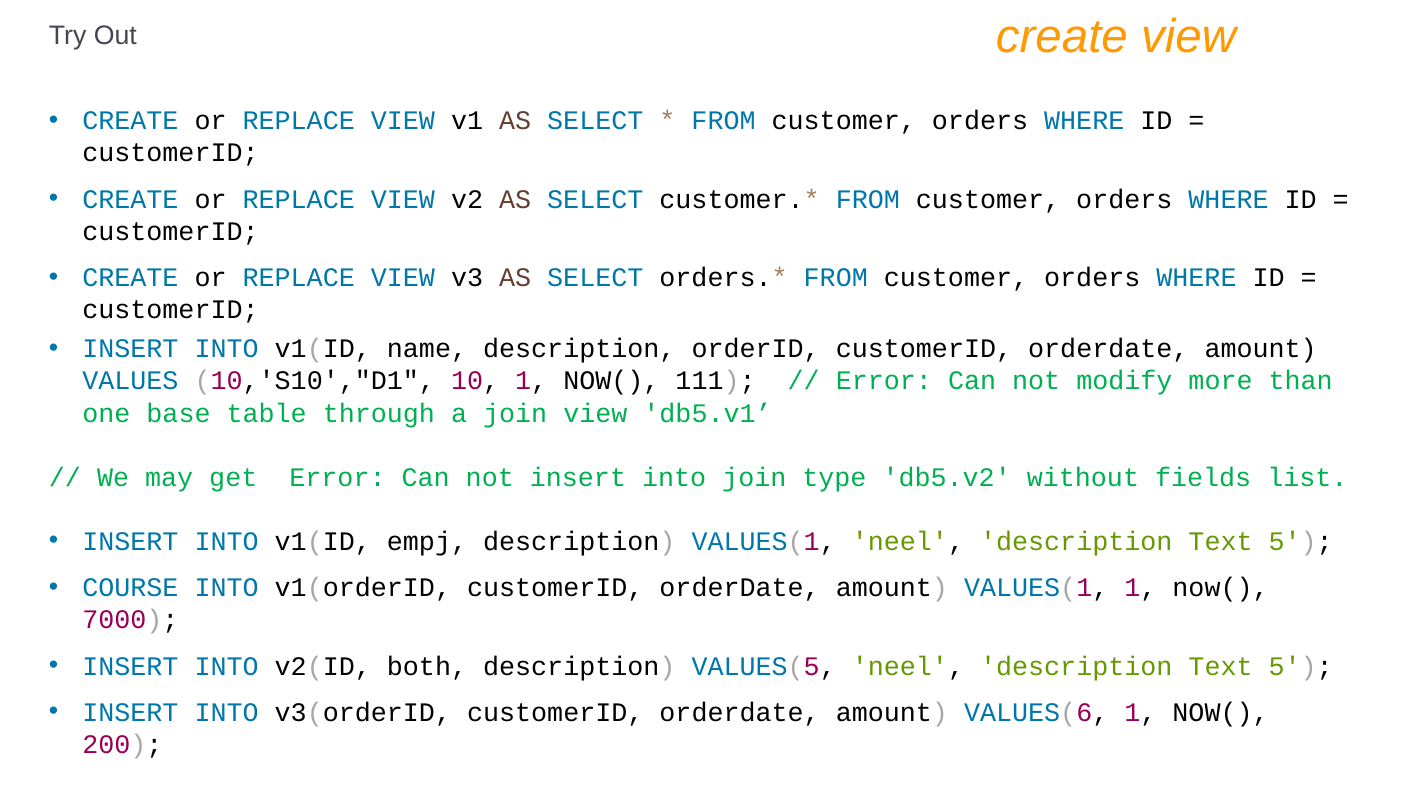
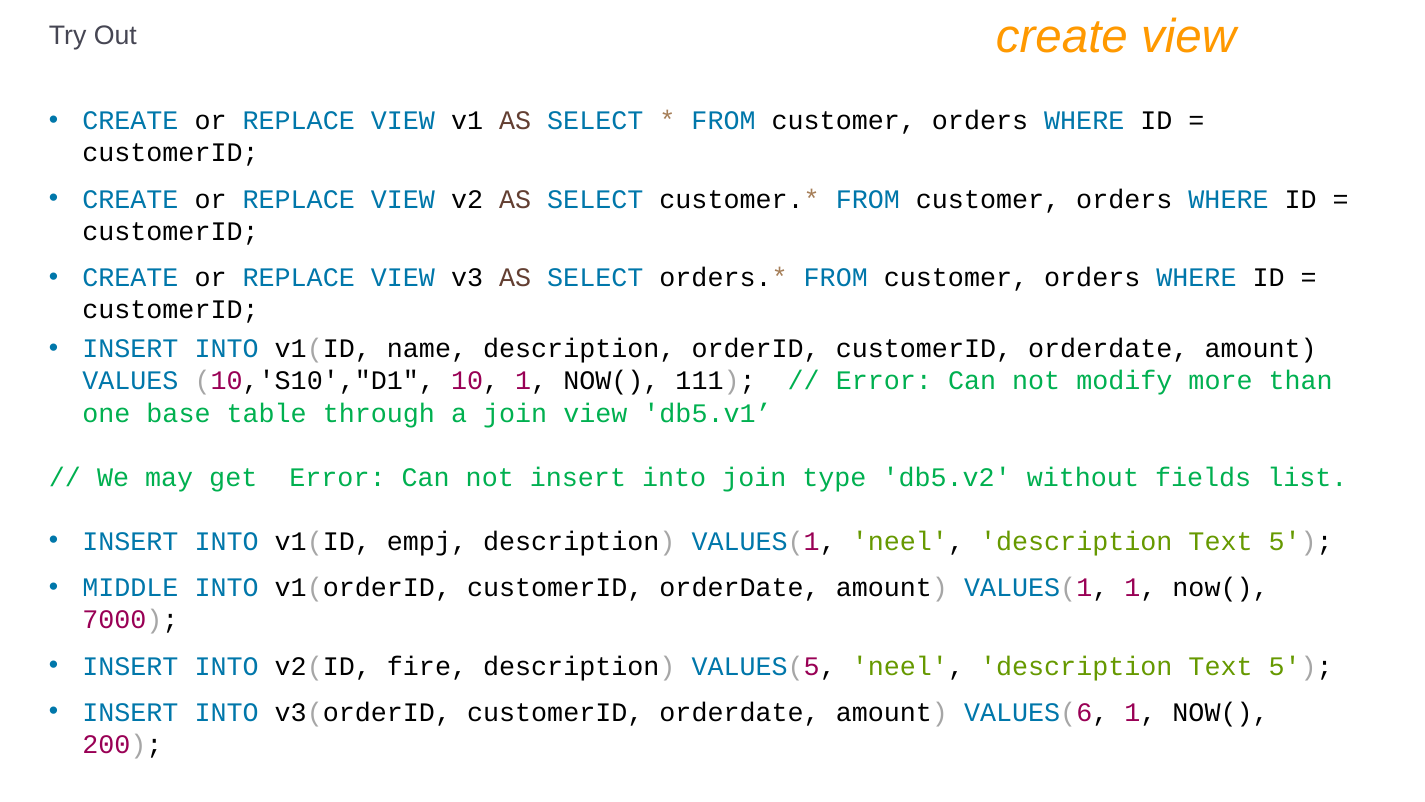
COURSE: COURSE -> MIDDLE
both: both -> fire
